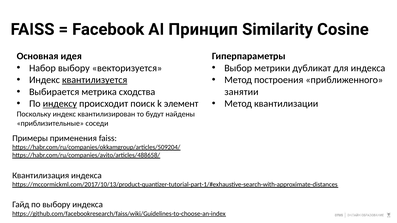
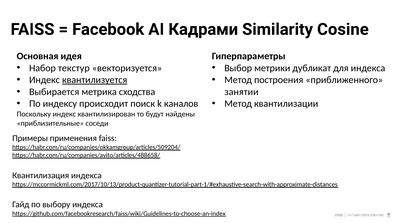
Принцип: Принцип -> Кадрами
Набор выбору: выбору -> текстур
индексу underline: present -> none
элемент: элемент -> каналов
